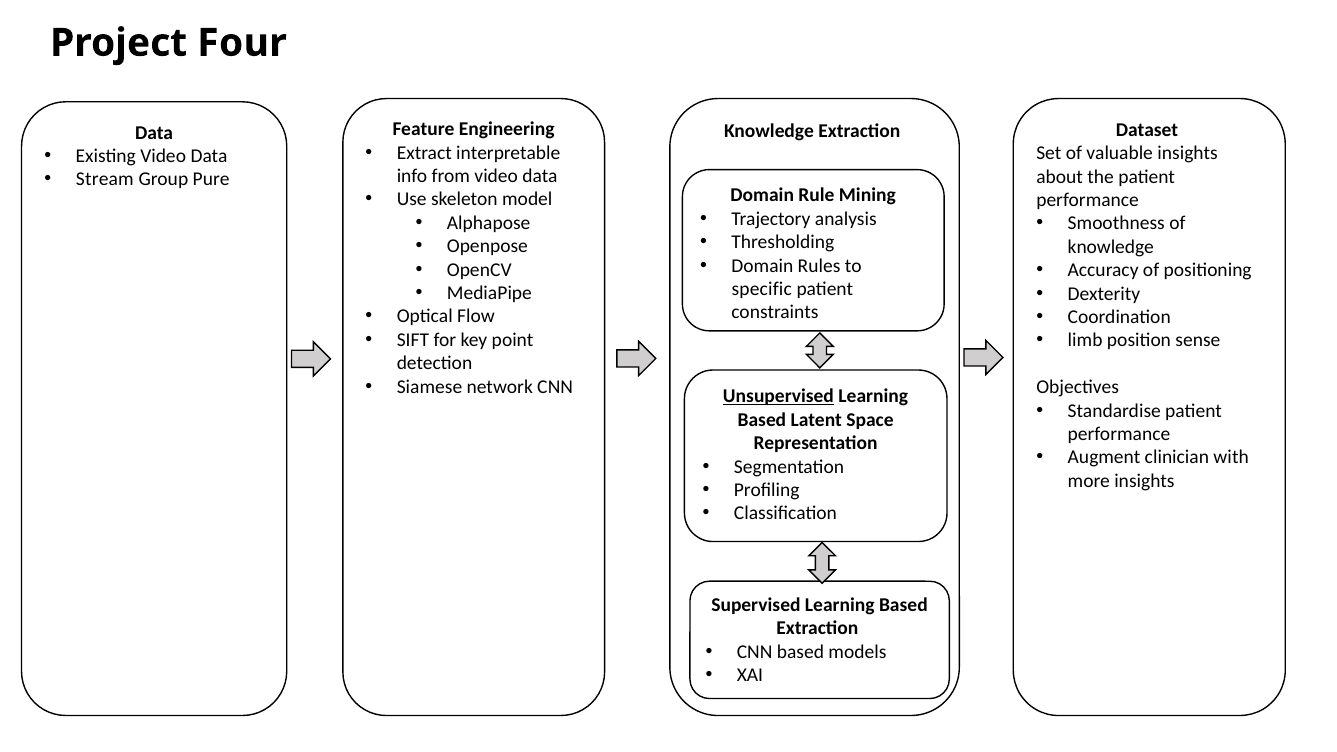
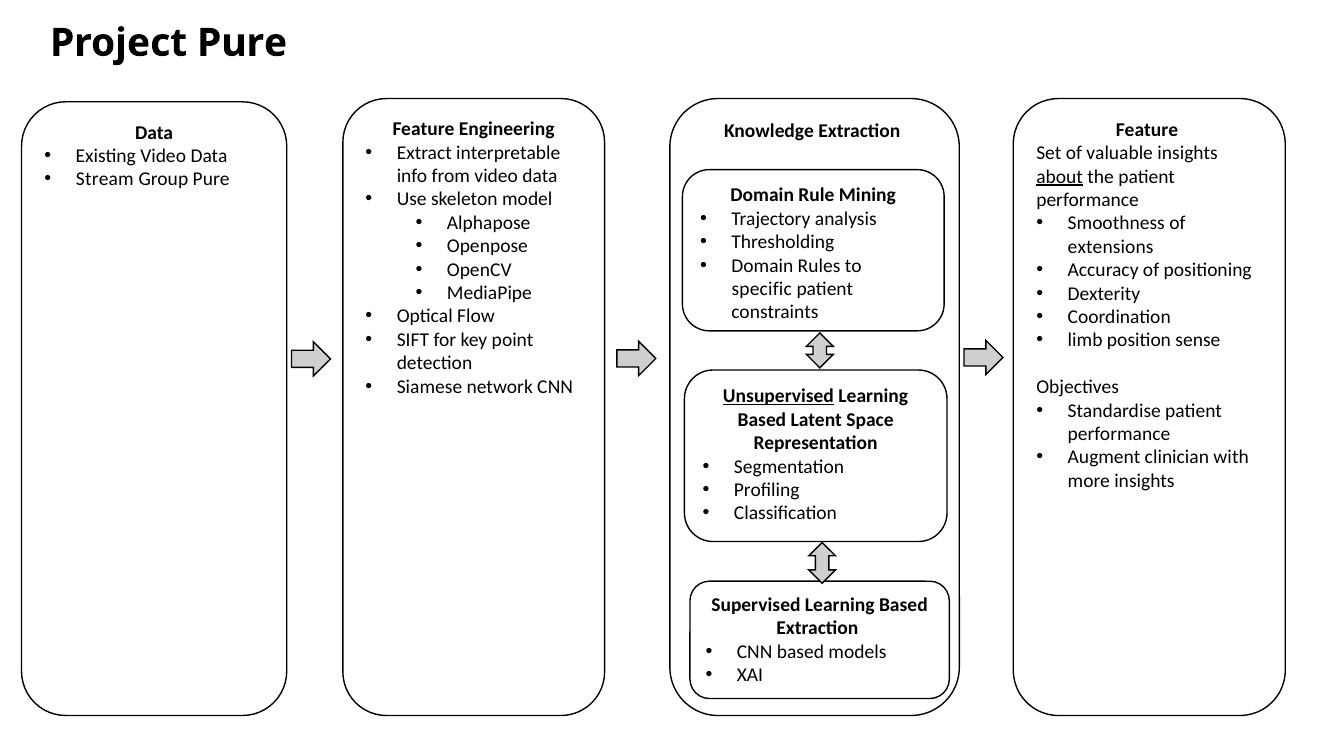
Project Four: Four -> Pure
Dataset at (1147, 130): Dataset -> Feature
about underline: none -> present
knowledge at (1111, 247): knowledge -> extensions
